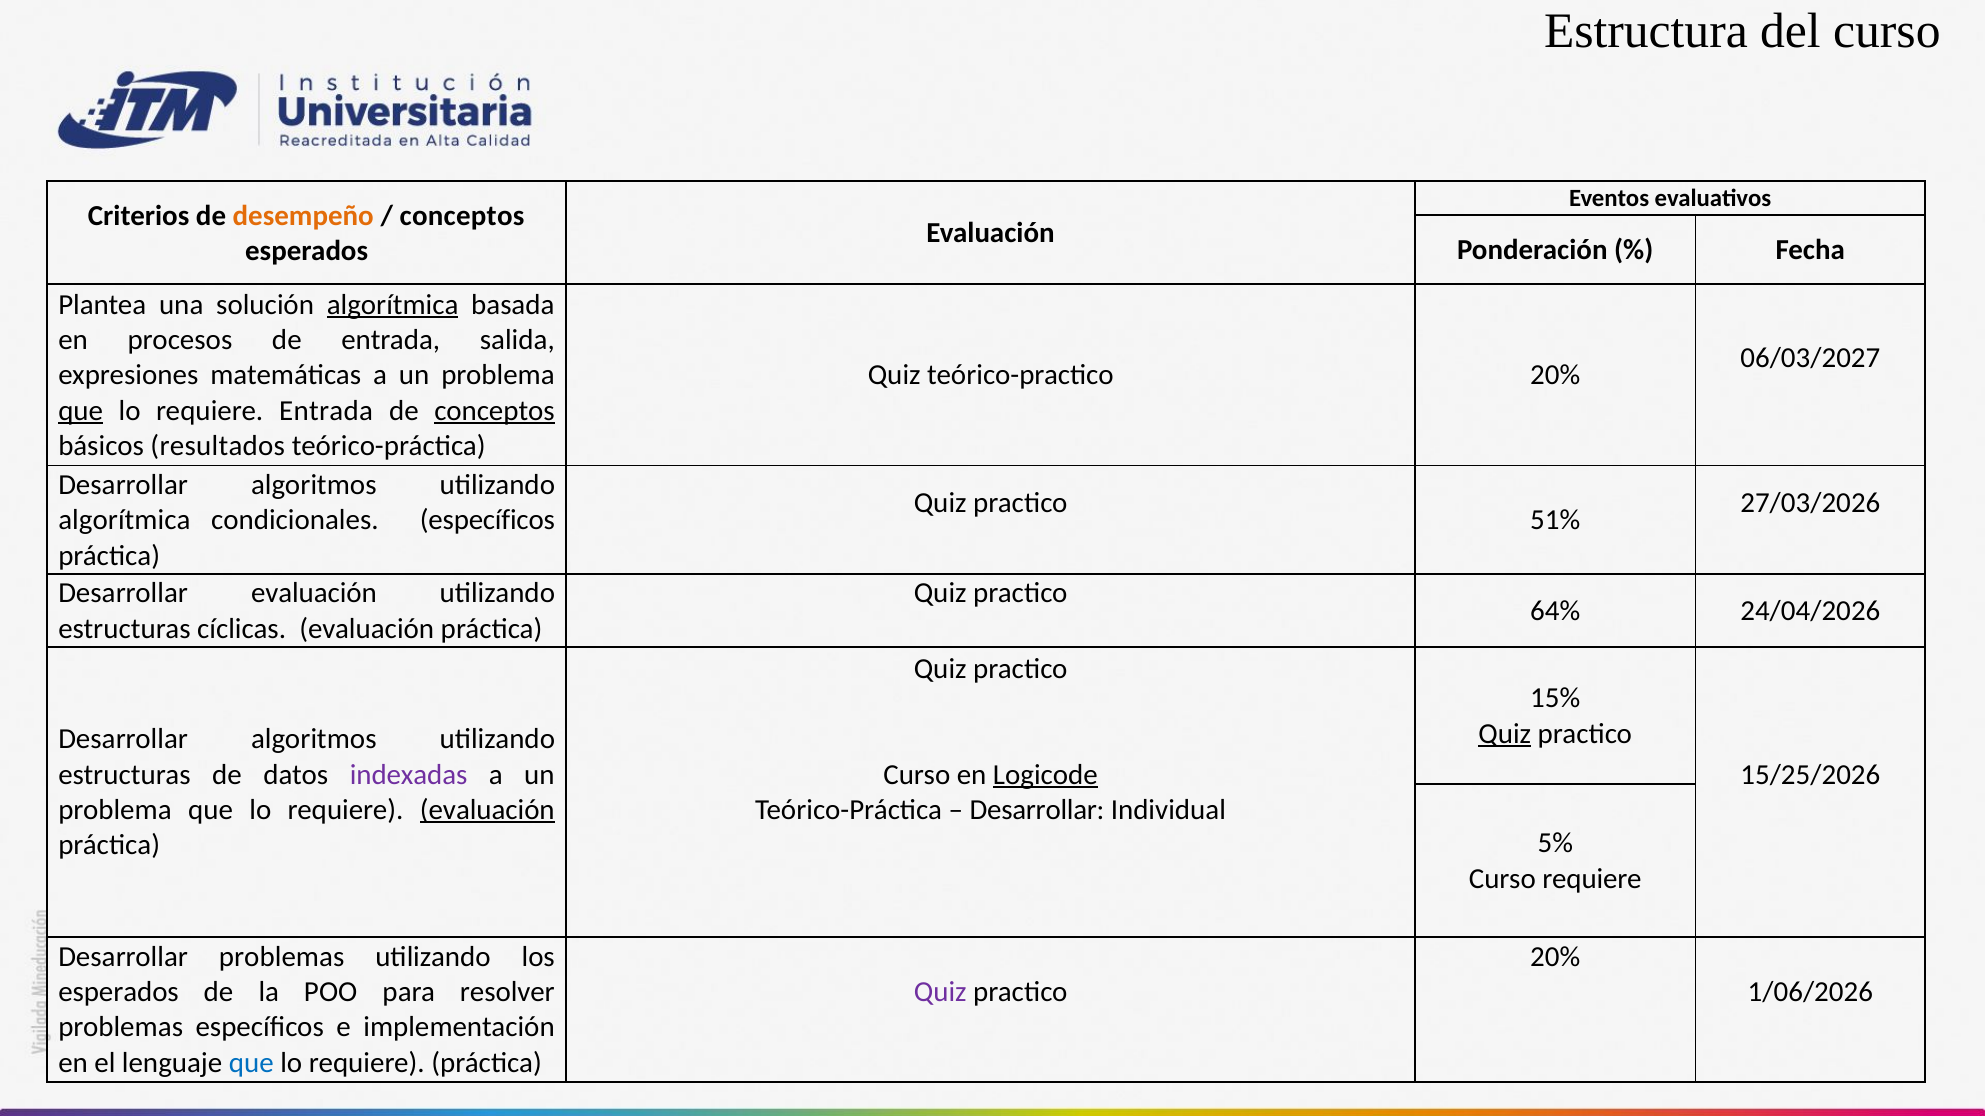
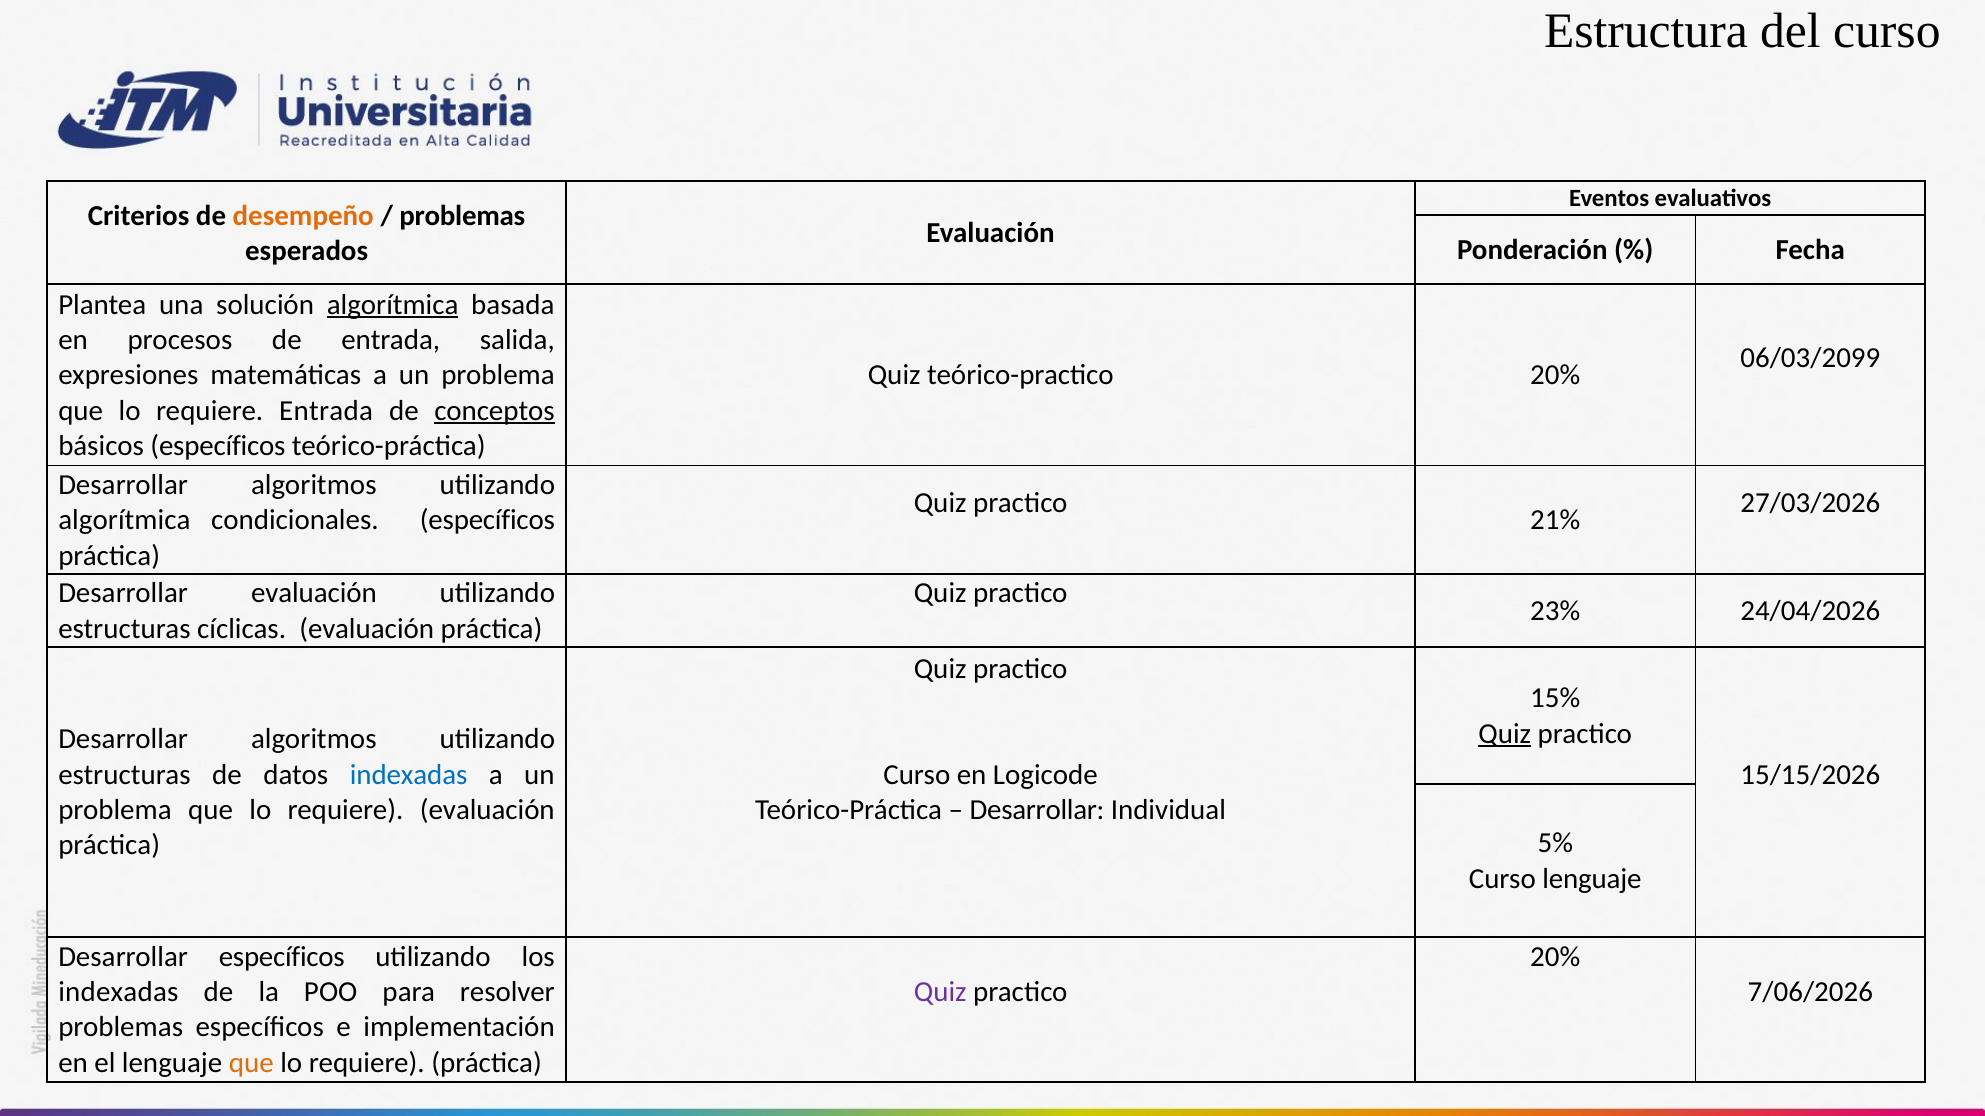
conceptos at (462, 216): conceptos -> problemas
06/03/2027: 06/03/2027 -> 06/03/2099
que at (81, 411) underline: present -> none
básicos resultados: resultados -> específicos
51%: 51% -> 21%
64%: 64% -> 23%
indexadas at (409, 775) colour: purple -> blue
Logicode underline: present -> none
15/25/2026: 15/25/2026 -> 15/15/2026
evaluación at (487, 810) underline: present -> none
Curso requiere: requiere -> lenguaje
Desarrollar problemas: problemas -> específicos
esperados at (119, 993): esperados -> indexadas
1/06/2026: 1/06/2026 -> 7/06/2026
que at (251, 1063) colour: blue -> orange
